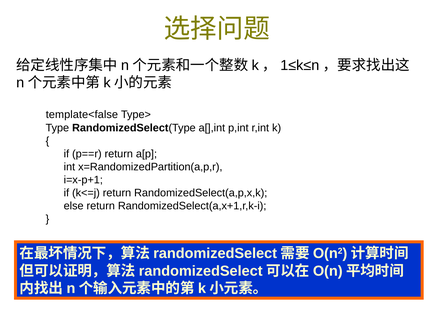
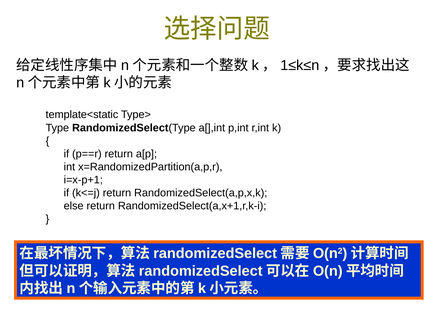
template<false: template<false -> template<static
